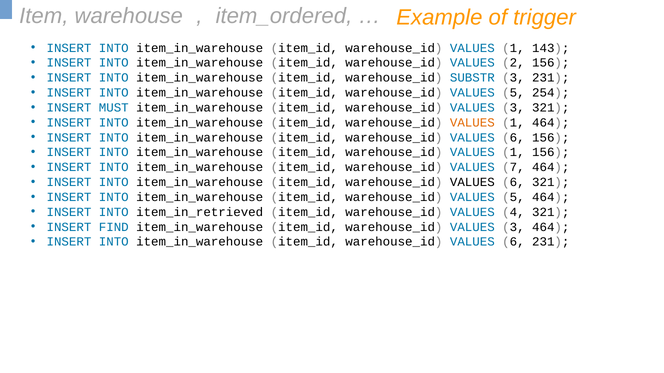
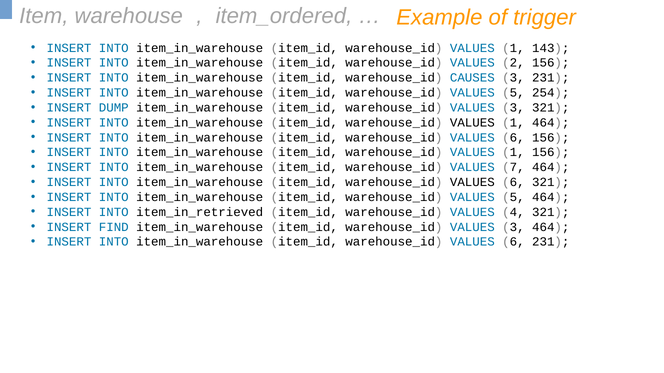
SUBSTR: SUBSTR -> CAUSES
MUST: MUST -> DUMP
VALUES at (472, 123) colour: orange -> black
